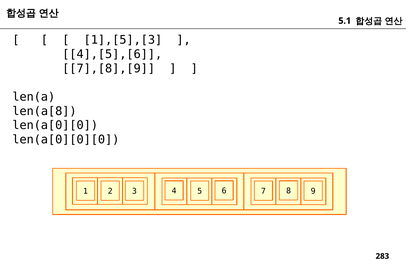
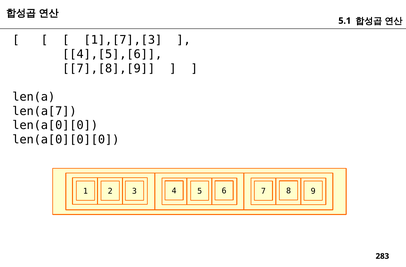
1],[5],[3: 1],[5],[3 -> 1],[7],[3
len(a[8: len(a[8 -> len(a[7
